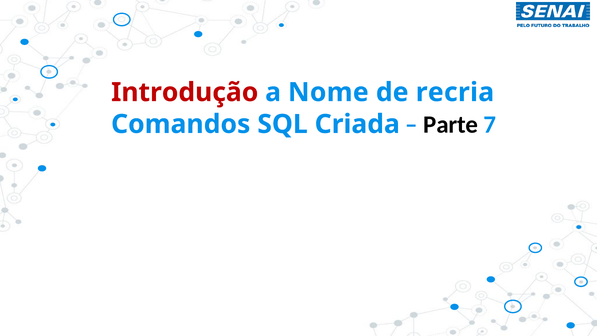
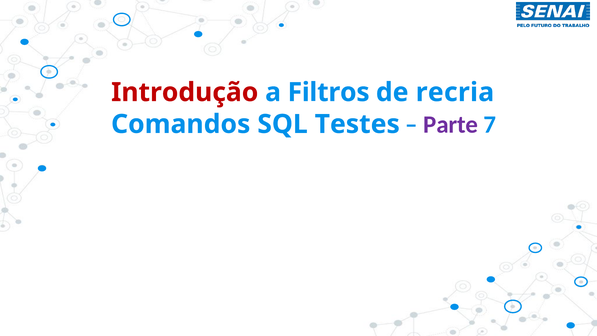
Nome: Nome -> Filtros
Criada: Criada -> Testes
Parte colour: black -> purple
